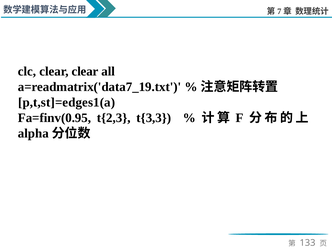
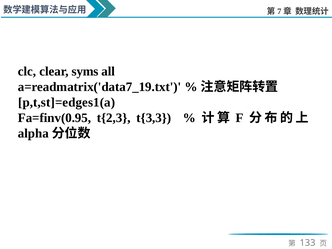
clear clear: clear -> syms
